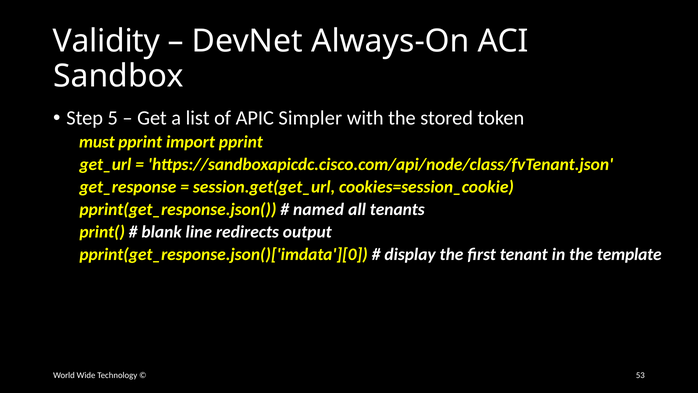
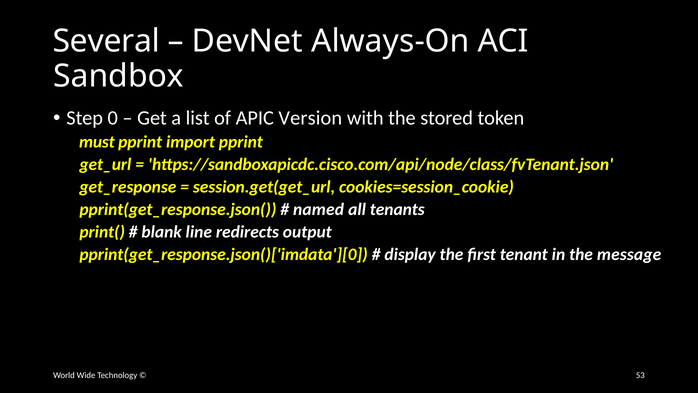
Validity: Validity -> Several
5: 5 -> 0
Simpler: Simpler -> Version
template: template -> message
